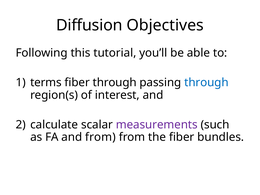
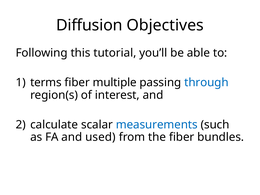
fiber through: through -> multiple
measurements colour: purple -> blue
and from: from -> used
